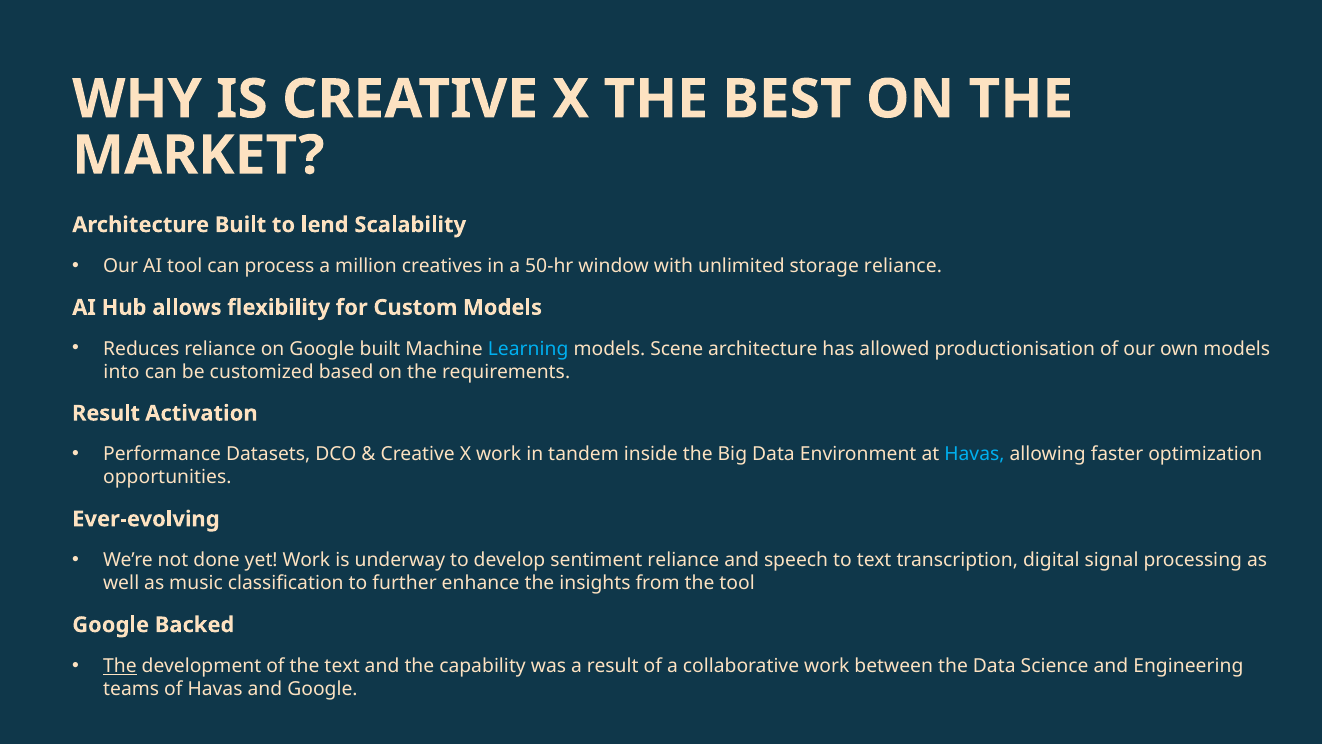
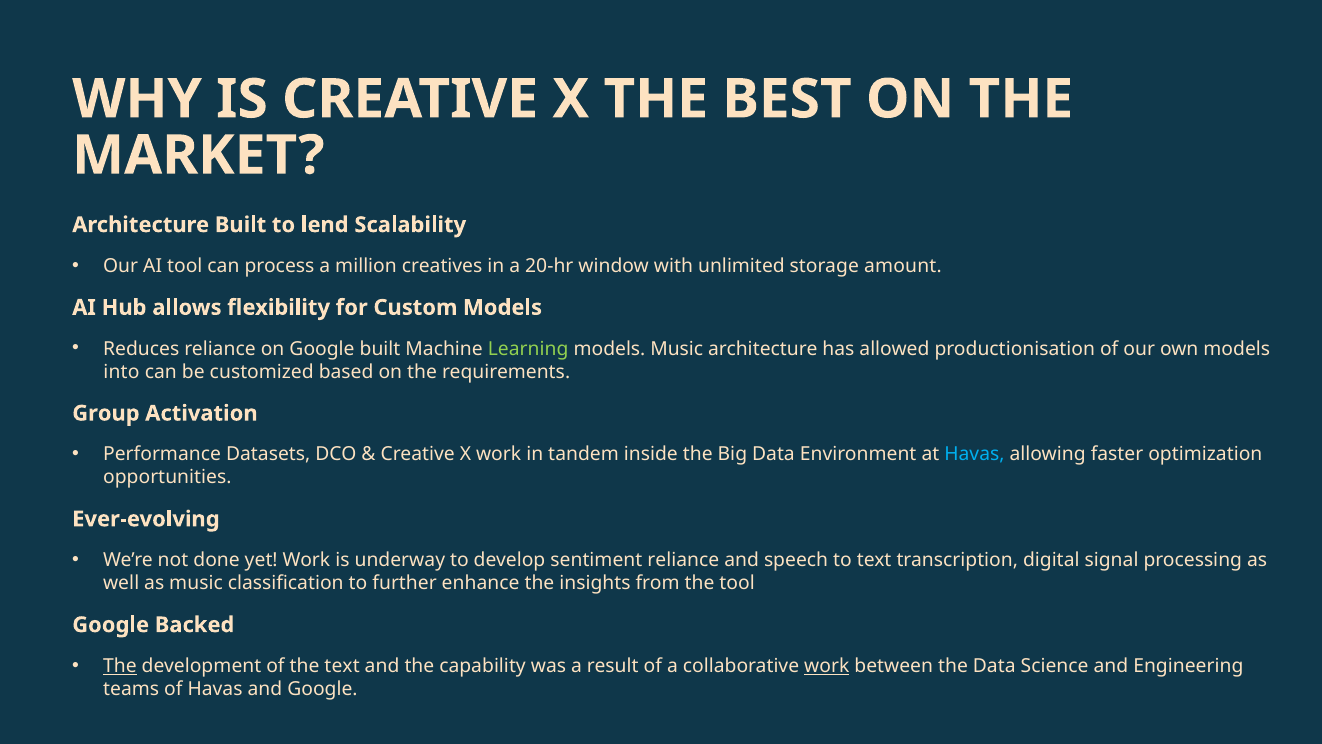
50-hr: 50-hr -> 20-hr
storage reliance: reliance -> amount
Learning colour: light blue -> light green
models Scene: Scene -> Music
Result at (106, 413): Result -> Group
work at (827, 666) underline: none -> present
